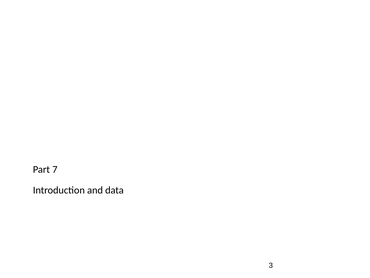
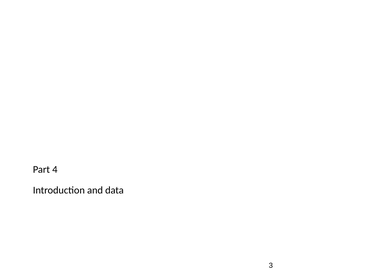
7: 7 -> 4
